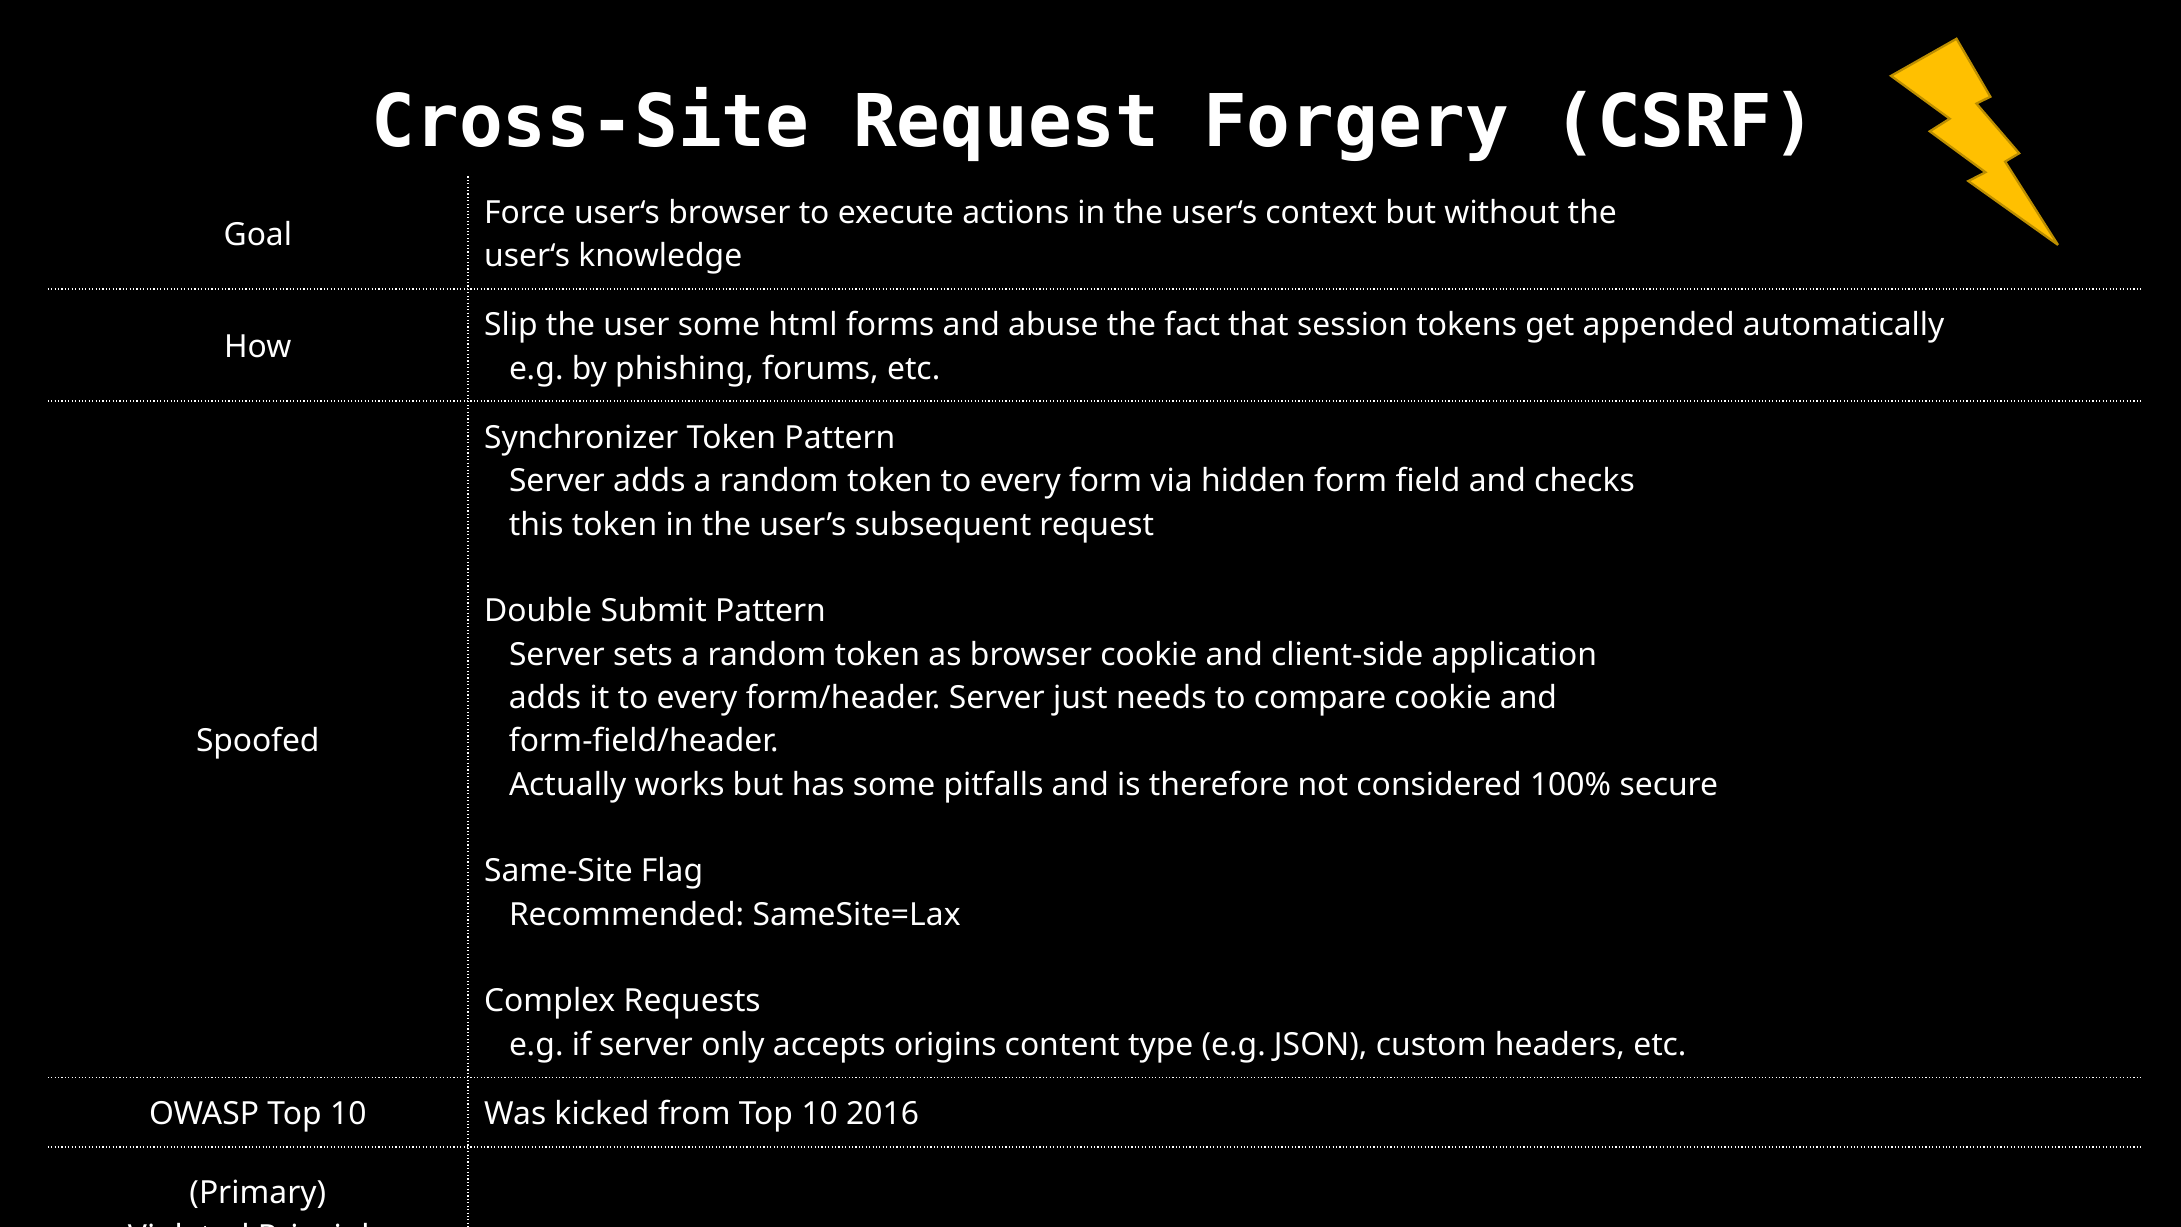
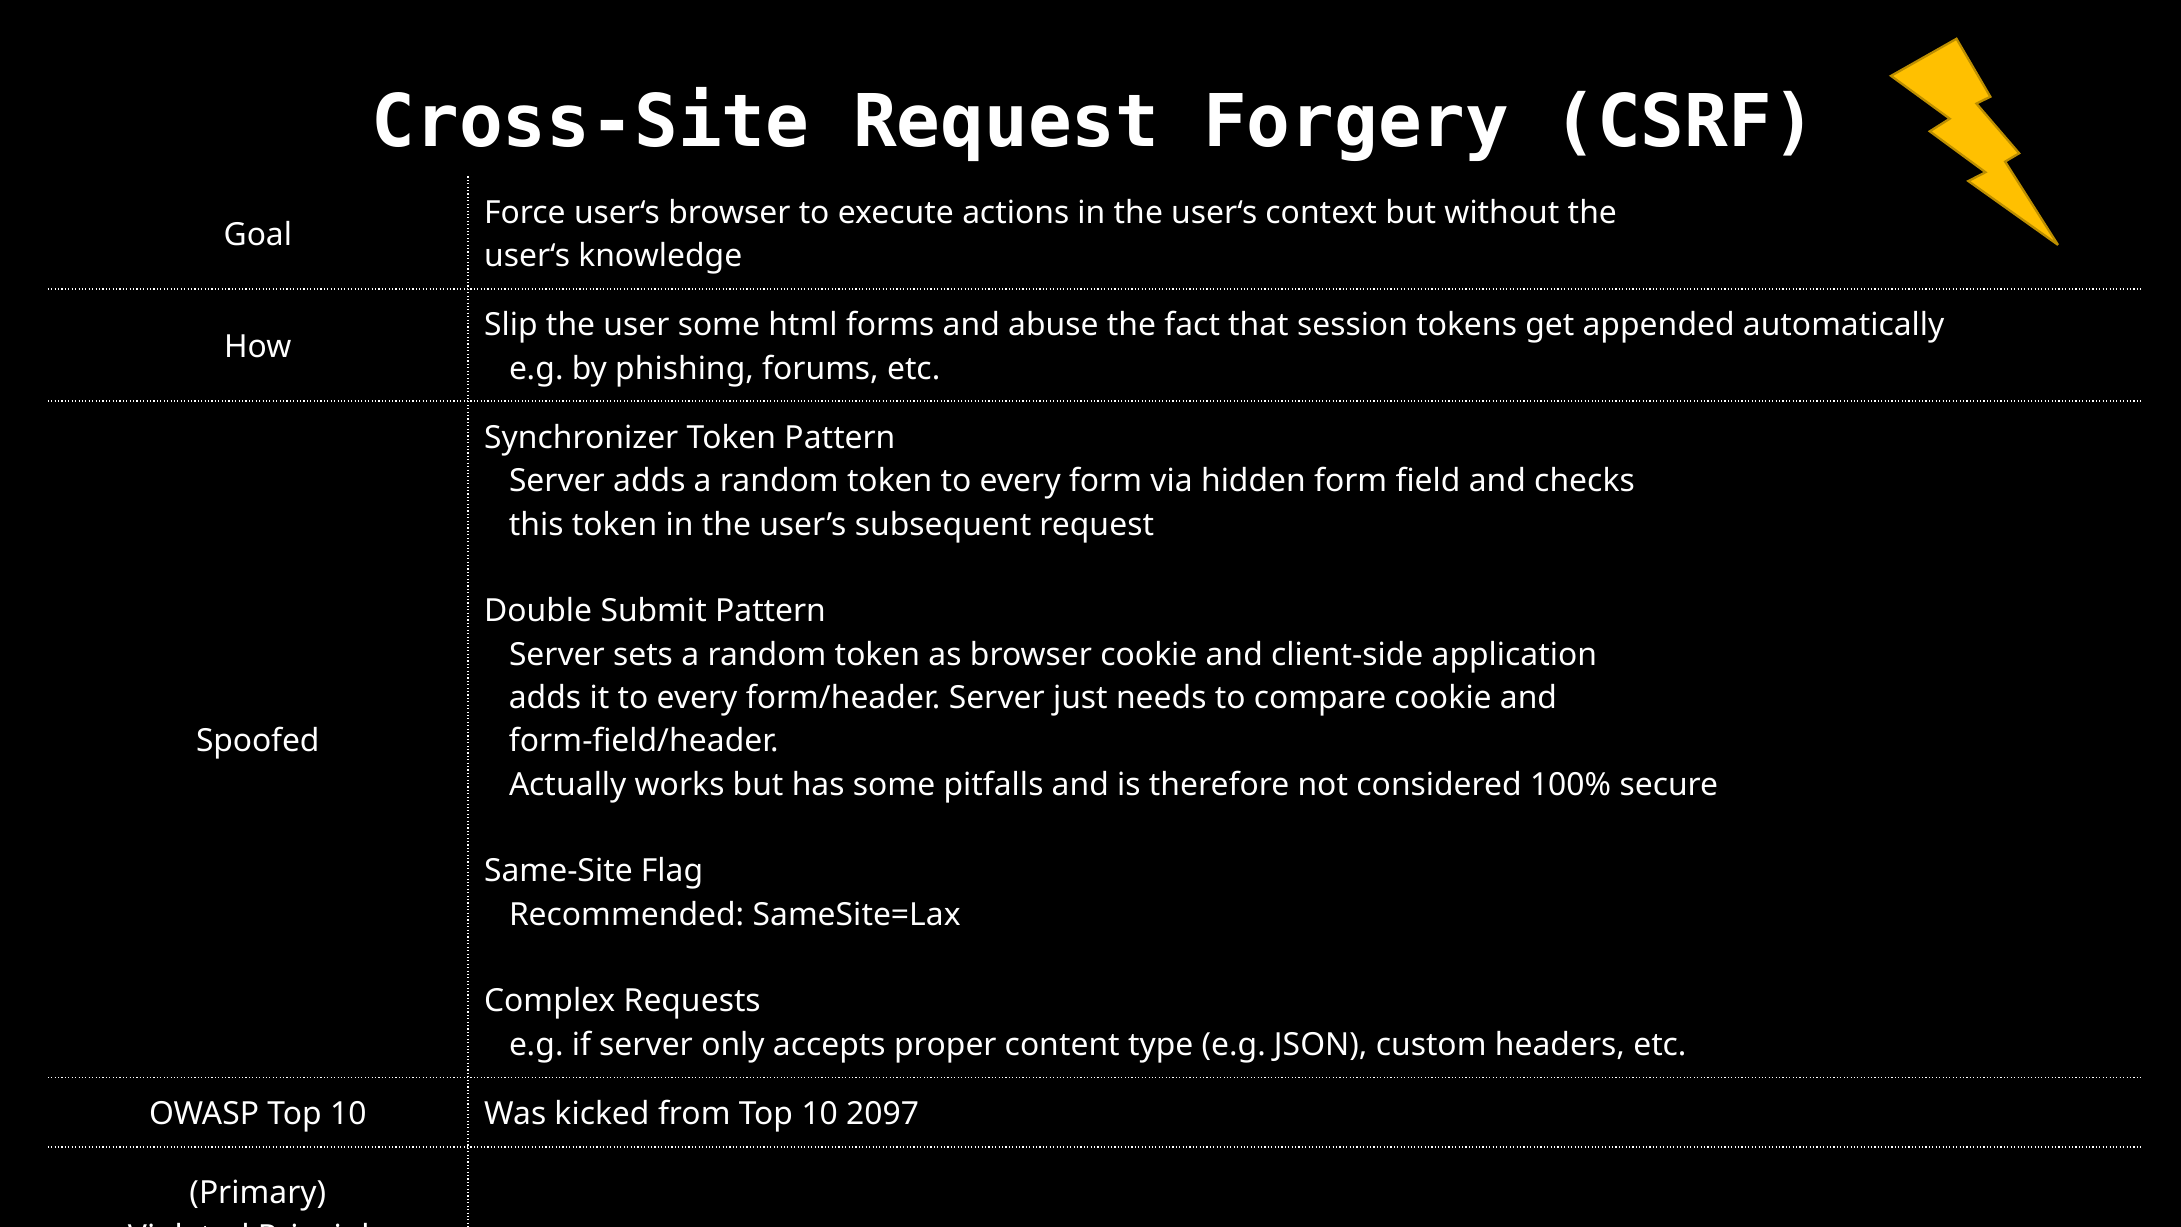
origins: origins -> proper
2016: 2016 -> 2097
